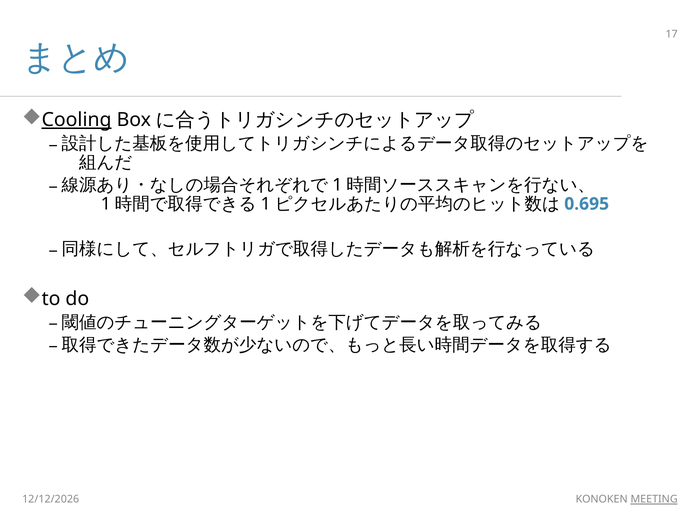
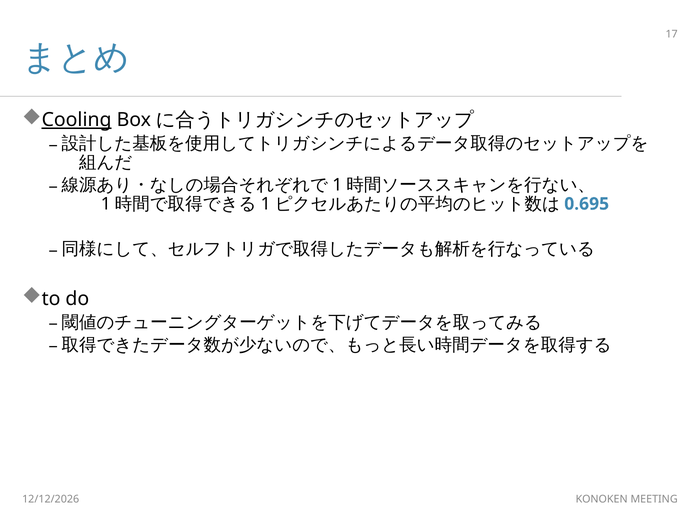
MEETING underline: present -> none
